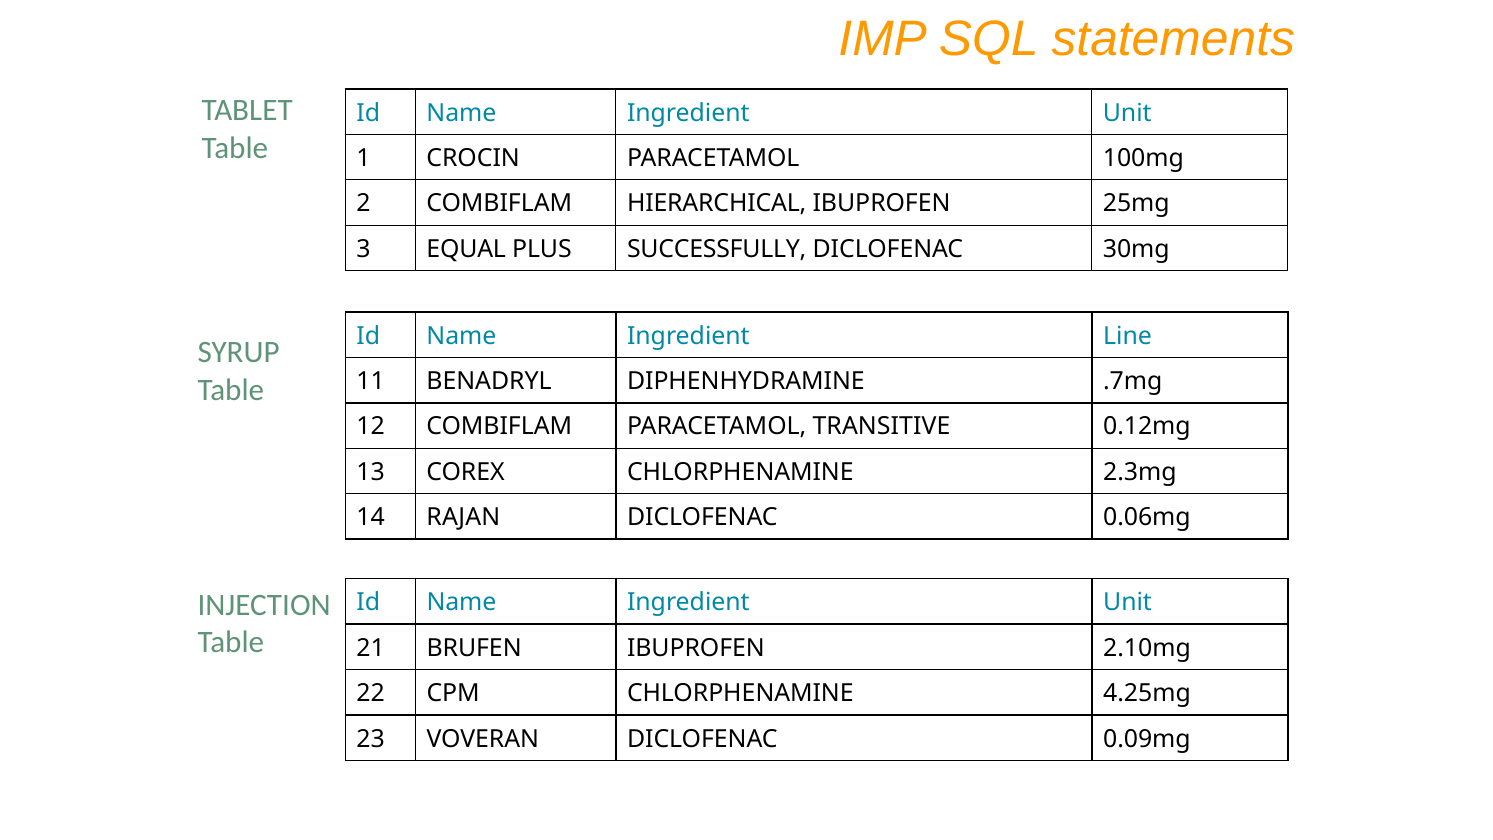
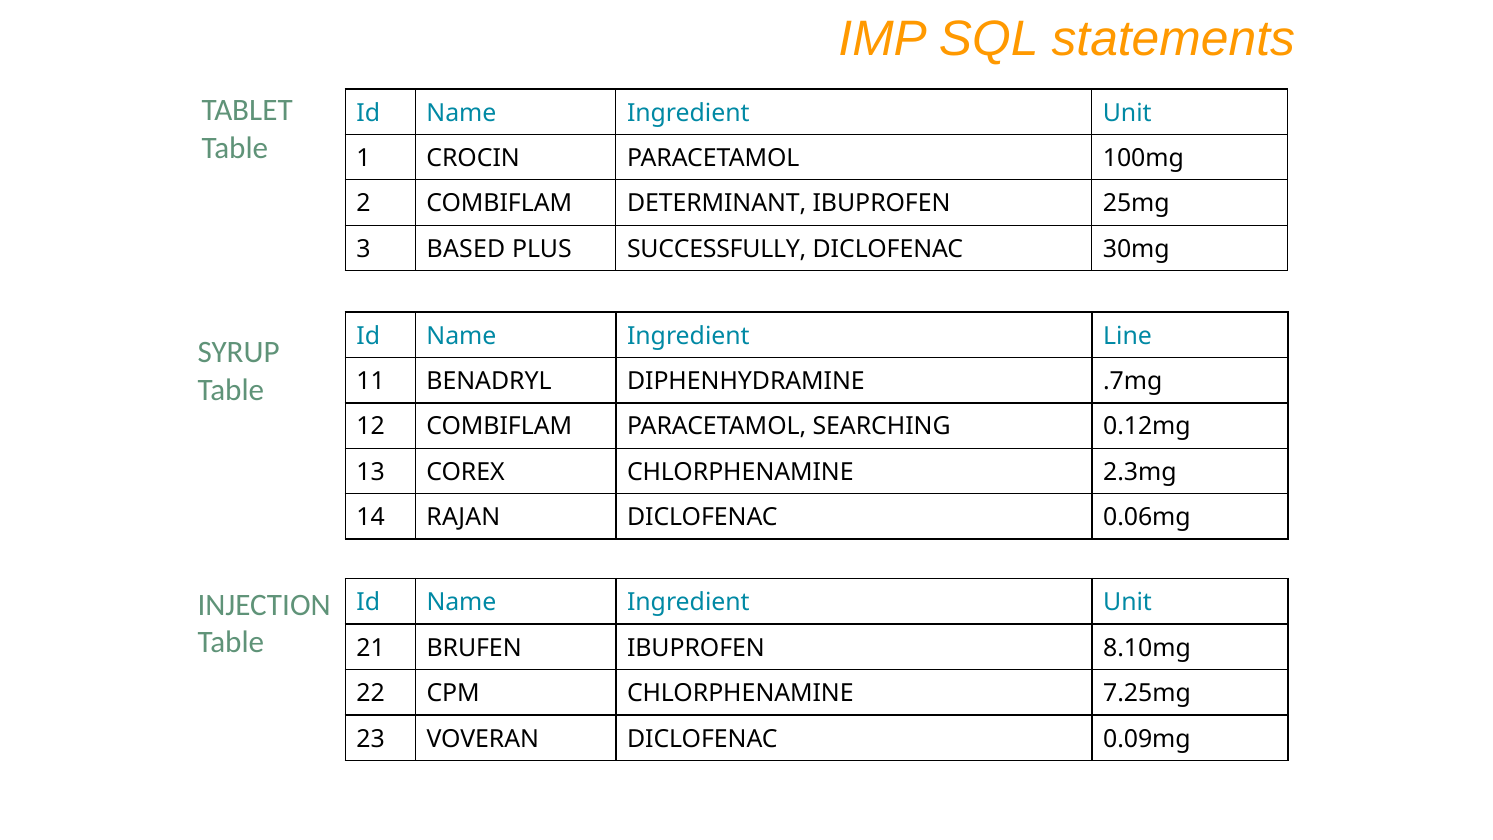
HIERARCHICAL: HIERARCHICAL -> DETERMINANT
EQUAL: EQUAL -> BASED
TRANSITIVE: TRANSITIVE -> SEARCHING
2.10mg: 2.10mg -> 8.10mg
4.25mg: 4.25mg -> 7.25mg
